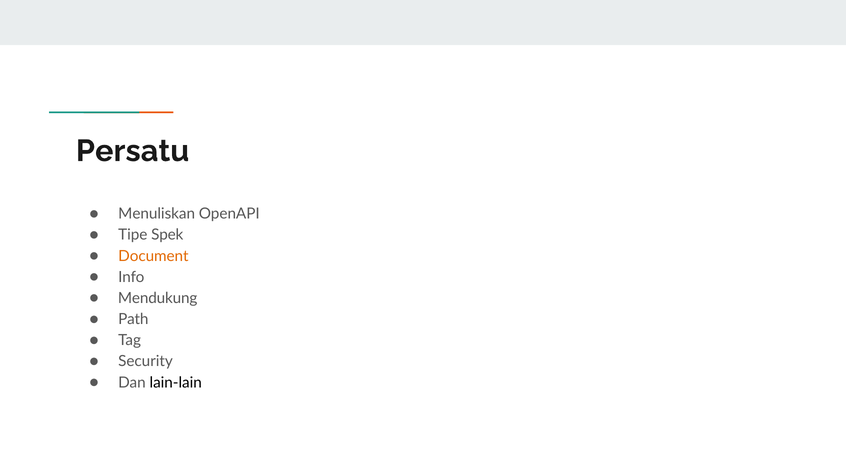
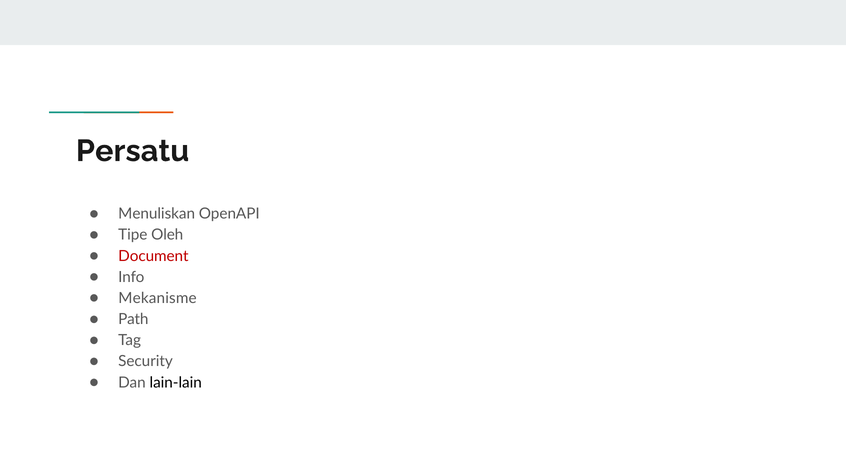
Spek: Spek -> Oleh
Document colour: orange -> red
Mendukung: Mendukung -> Mekanisme
